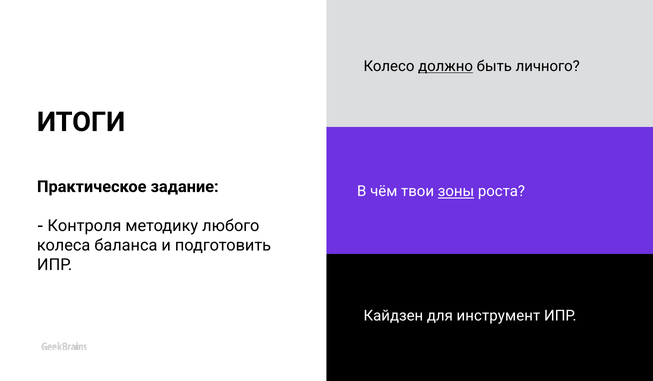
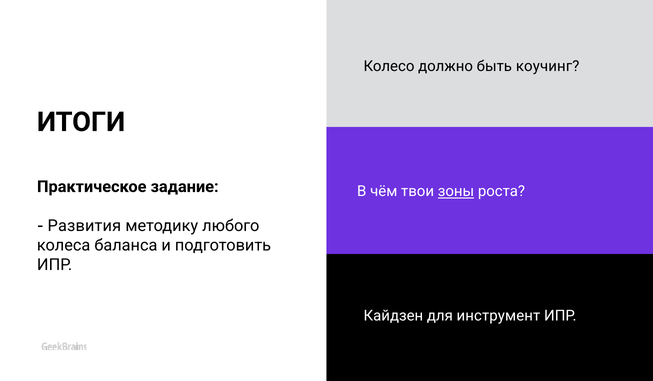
должно underline: present -> none
личного: личного -> коучинг
Контроля: Контроля -> Развития
